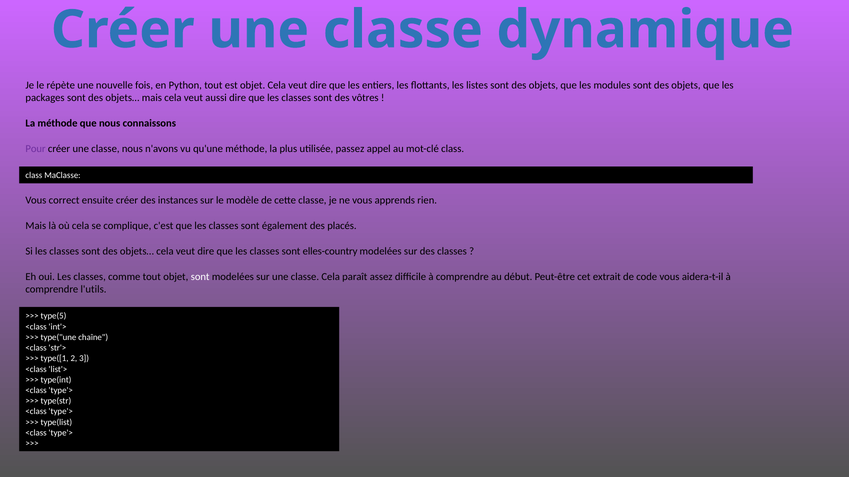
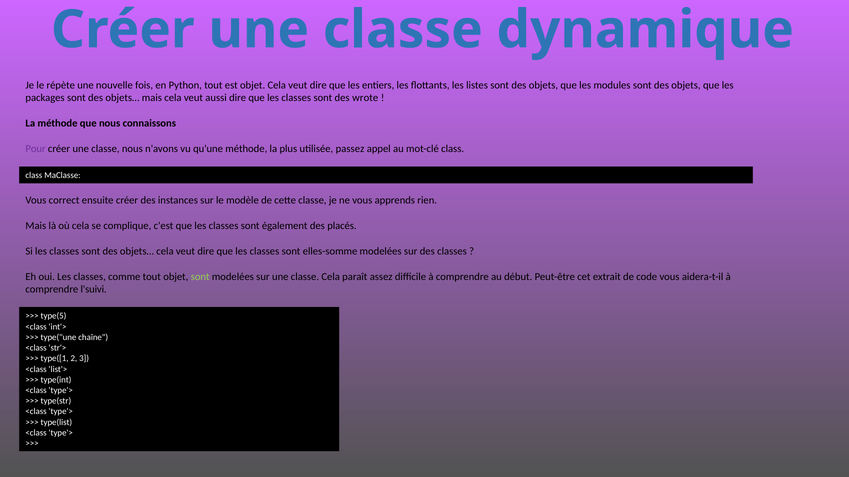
vôtres: vôtres -> wrote
elles-country: elles-country -> elles-somme
sont at (200, 277) colour: white -> light green
l'utils: l'utils -> l'suivi
